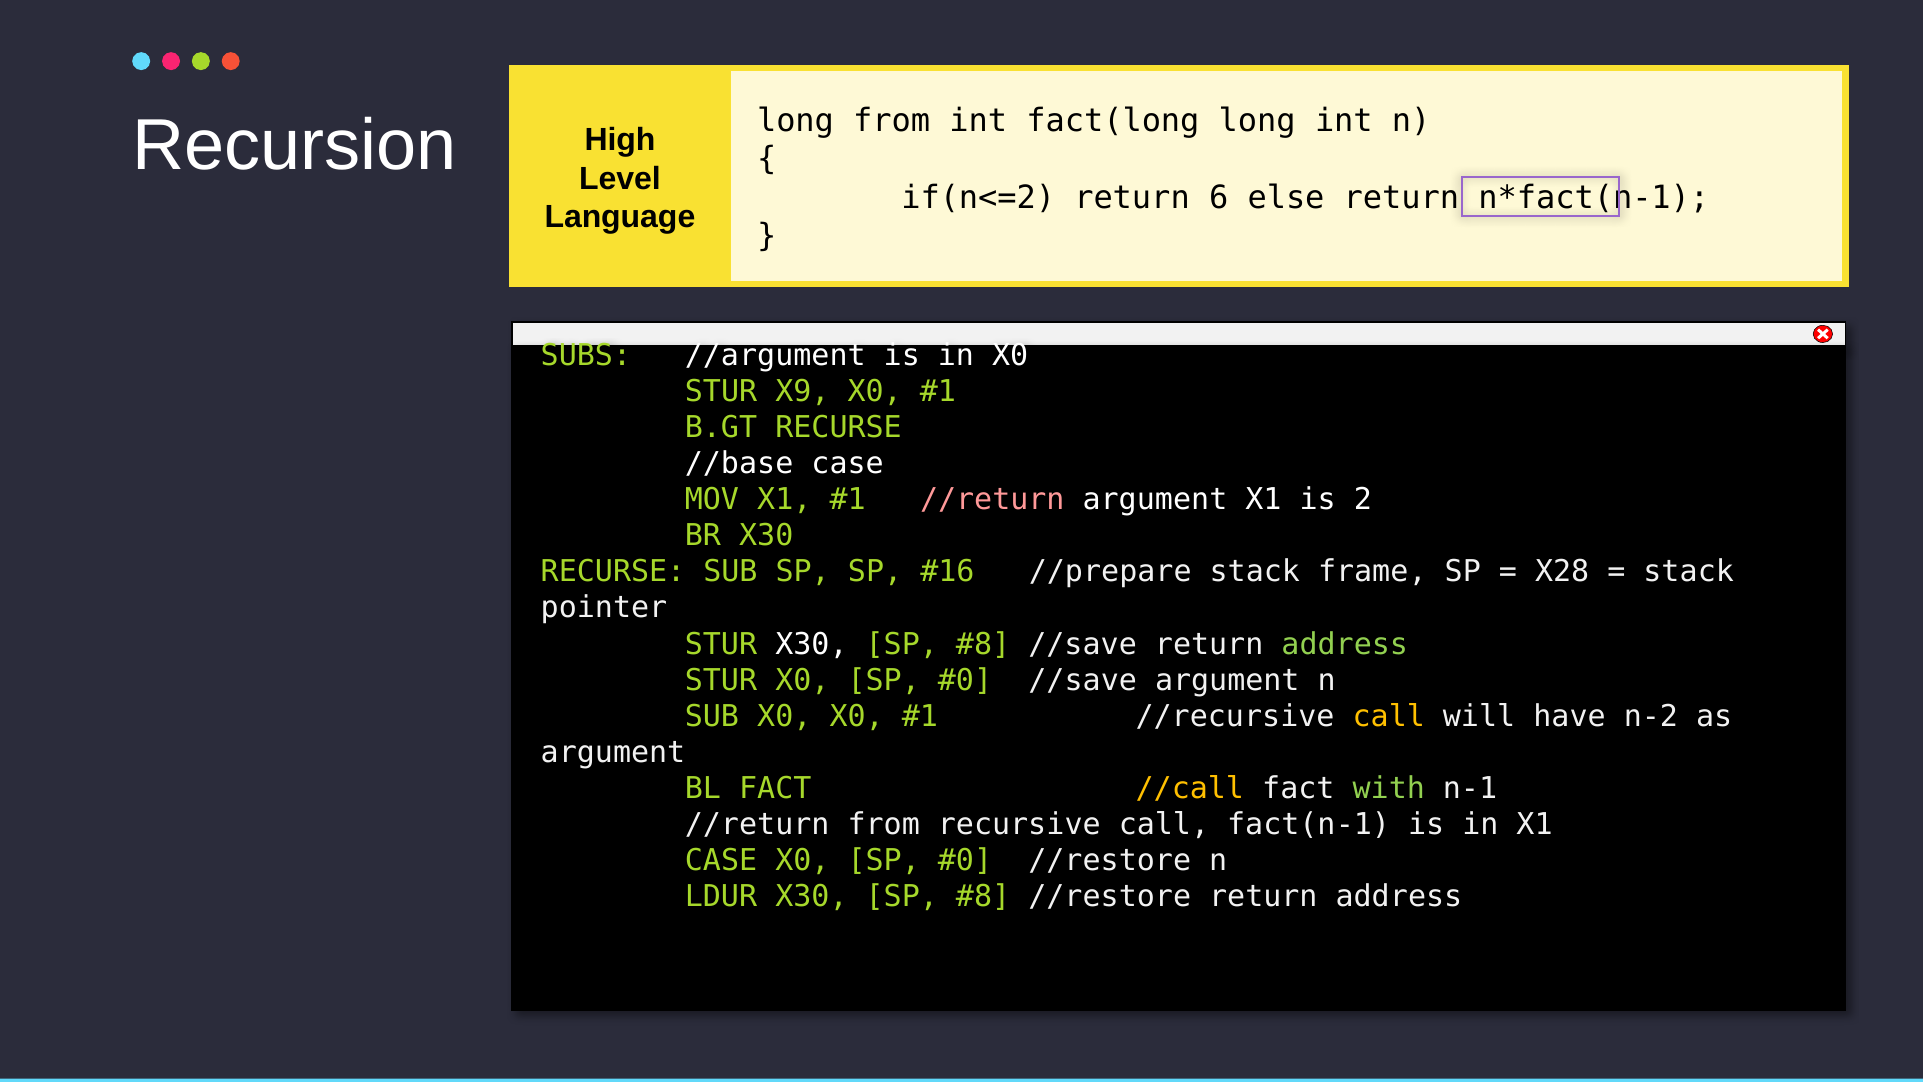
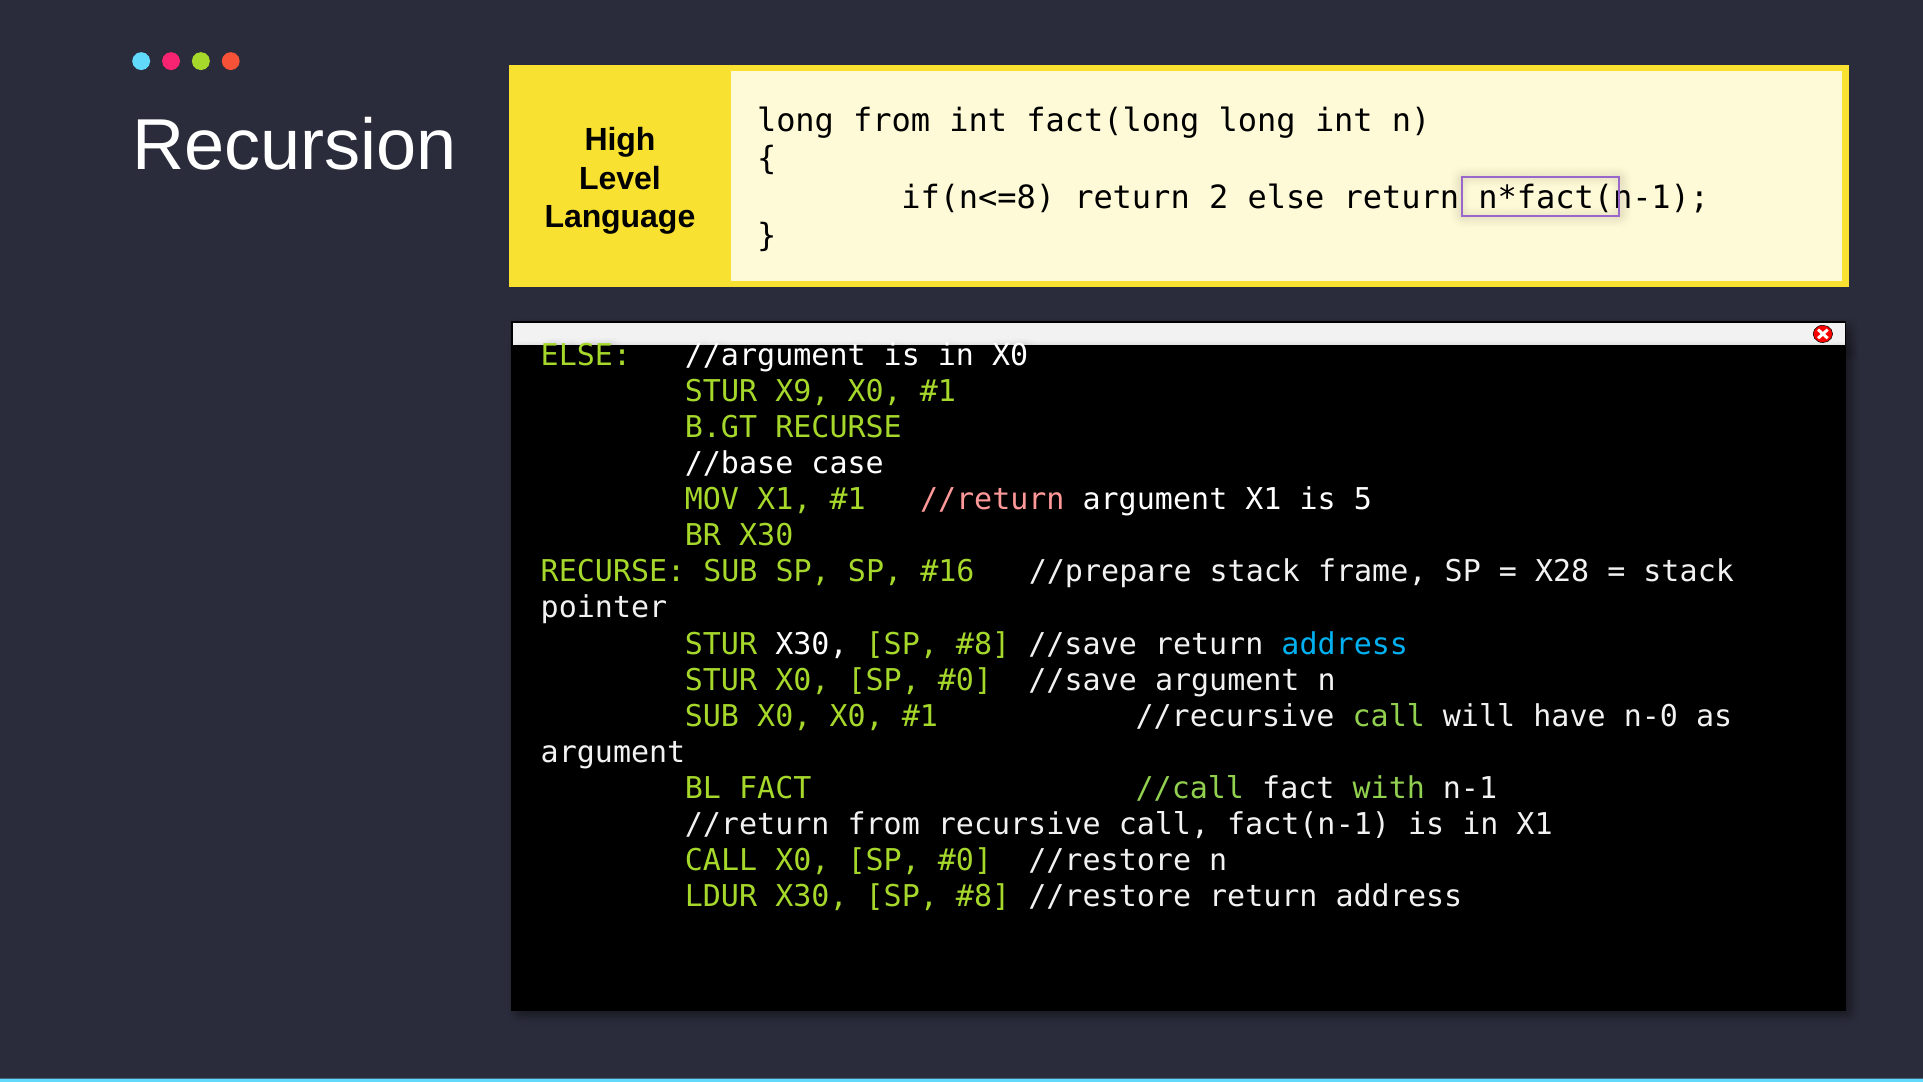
if(n<=2: if(n<=2 -> if(n<=8
6: 6 -> 2
SUBS at (586, 355): SUBS -> ELSE
2: 2 -> 5
address at (1345, 644) colour: light green -> light blue
call at (1389, 716) colour: yellow -> light green
n-2: n-2 -> n-0
//call colour: yellow -> light green
CASE at (721, 860): CASE -> CALL
